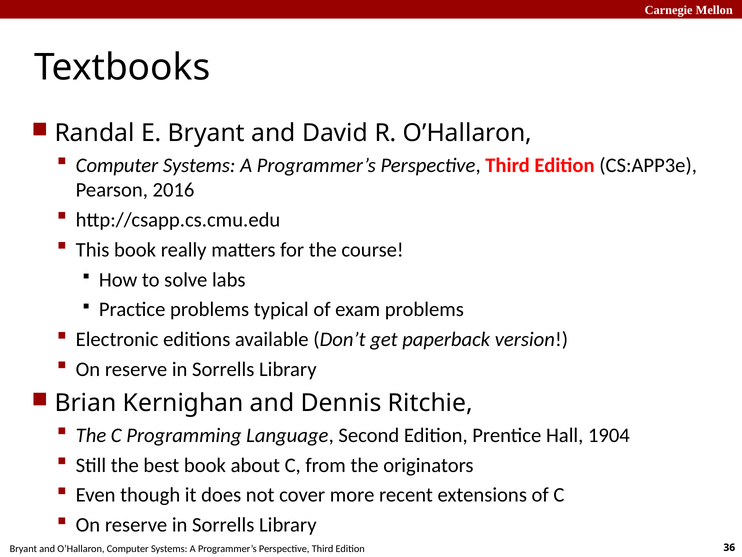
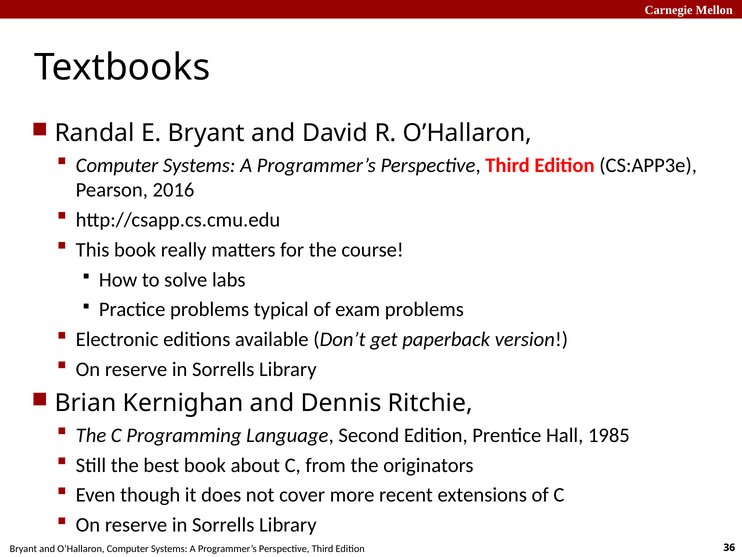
1904: 1904 -> 1985
